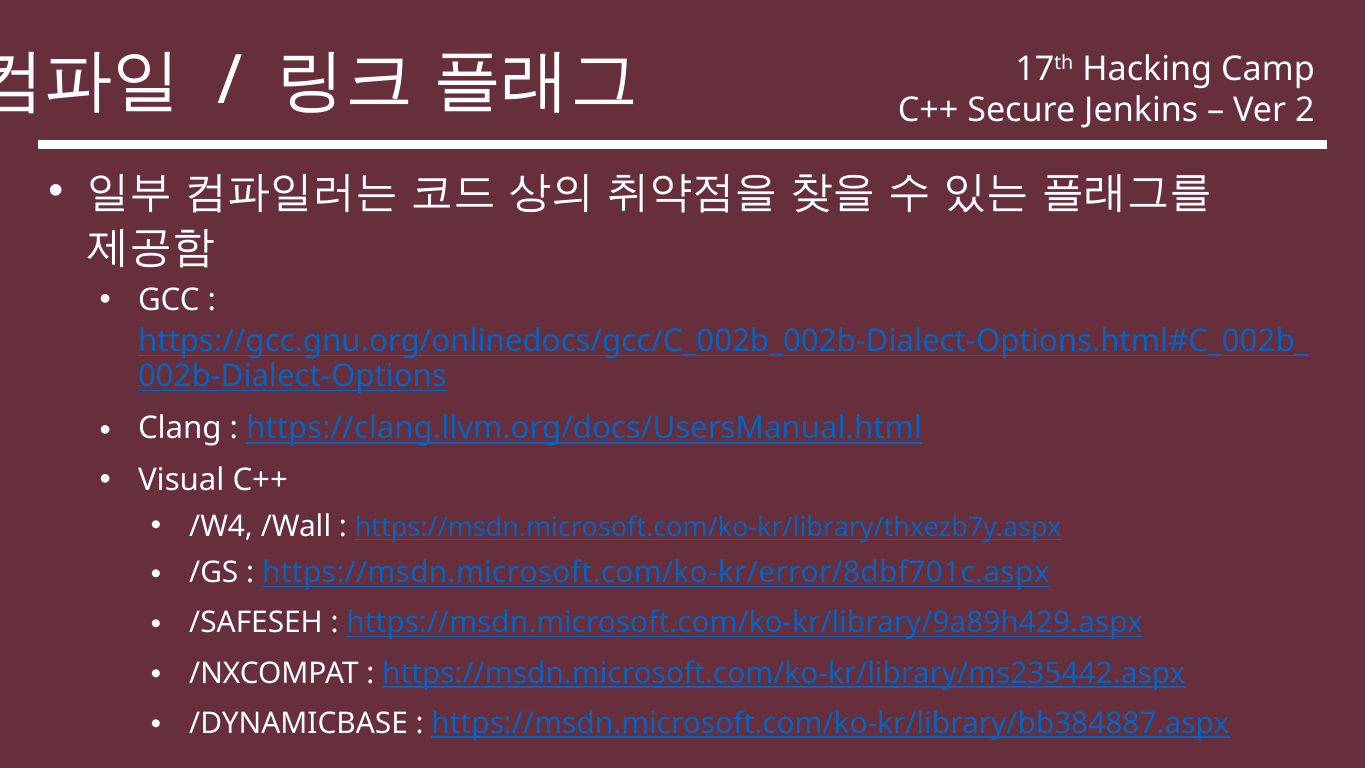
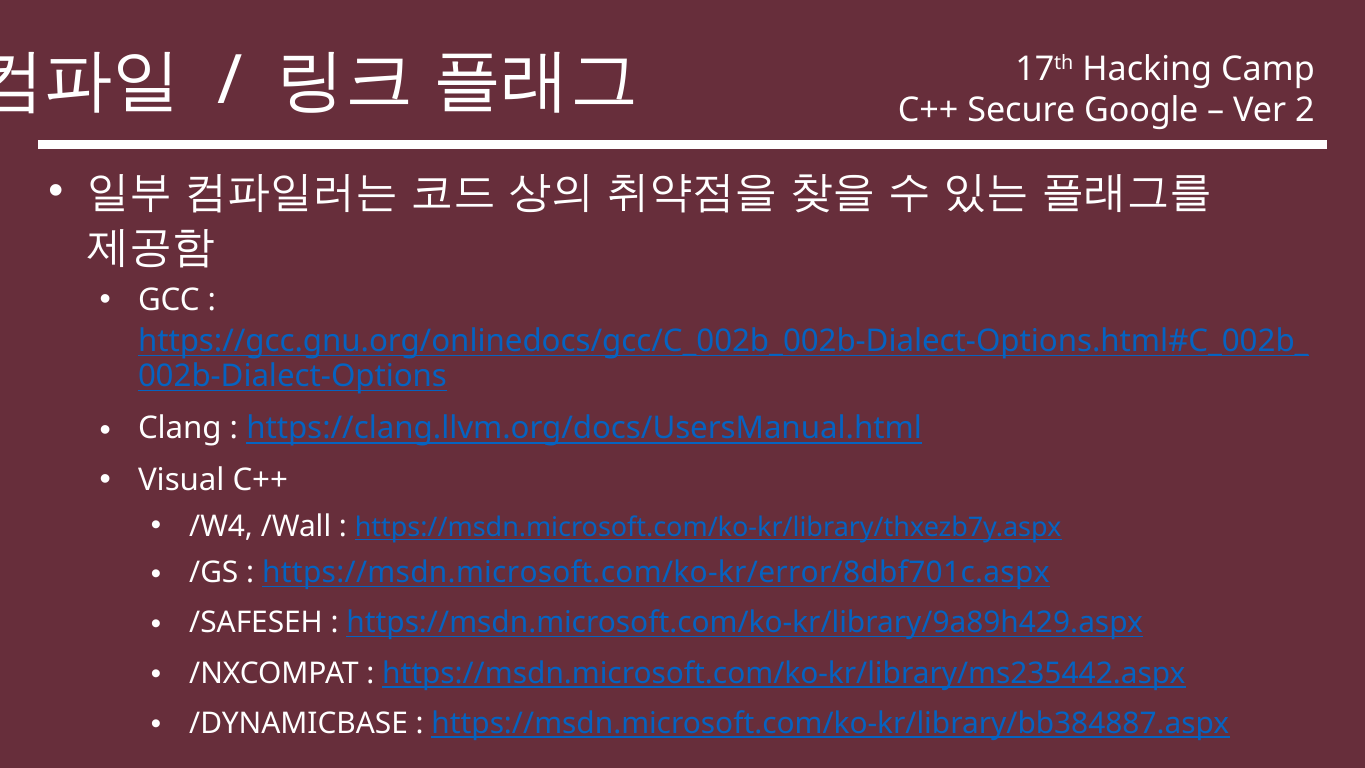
Jenkins: Jenkins -> Google
